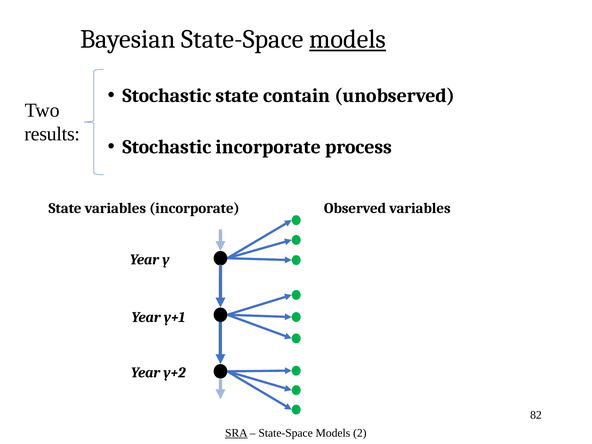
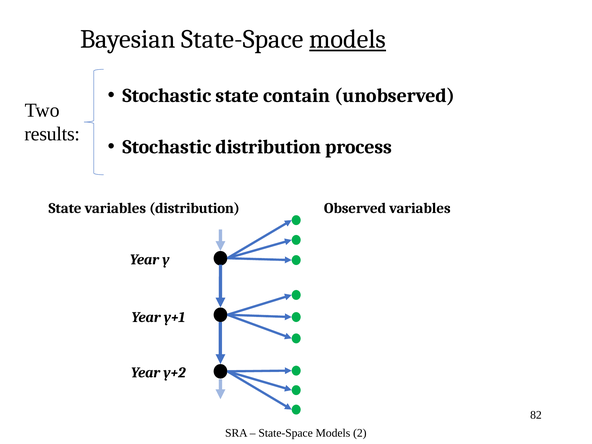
Stochastic incorporate: incorporate -> distribution
variables incorporate: incorporate -> distribution
SRA underline: present -> none
